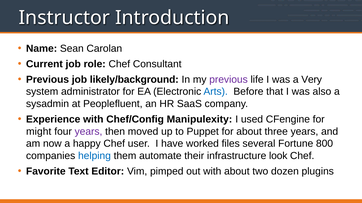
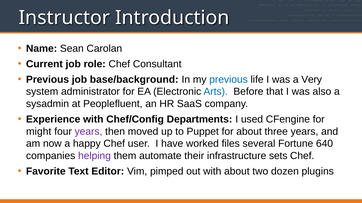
likely/background: likely/background -> base/background
previous at (229, 80) colour: purple -> blue
Manipulexity: Manipulexity -> Departments
800: 800 -> 640
helping colour: blue -> purple
look: look -> sets
